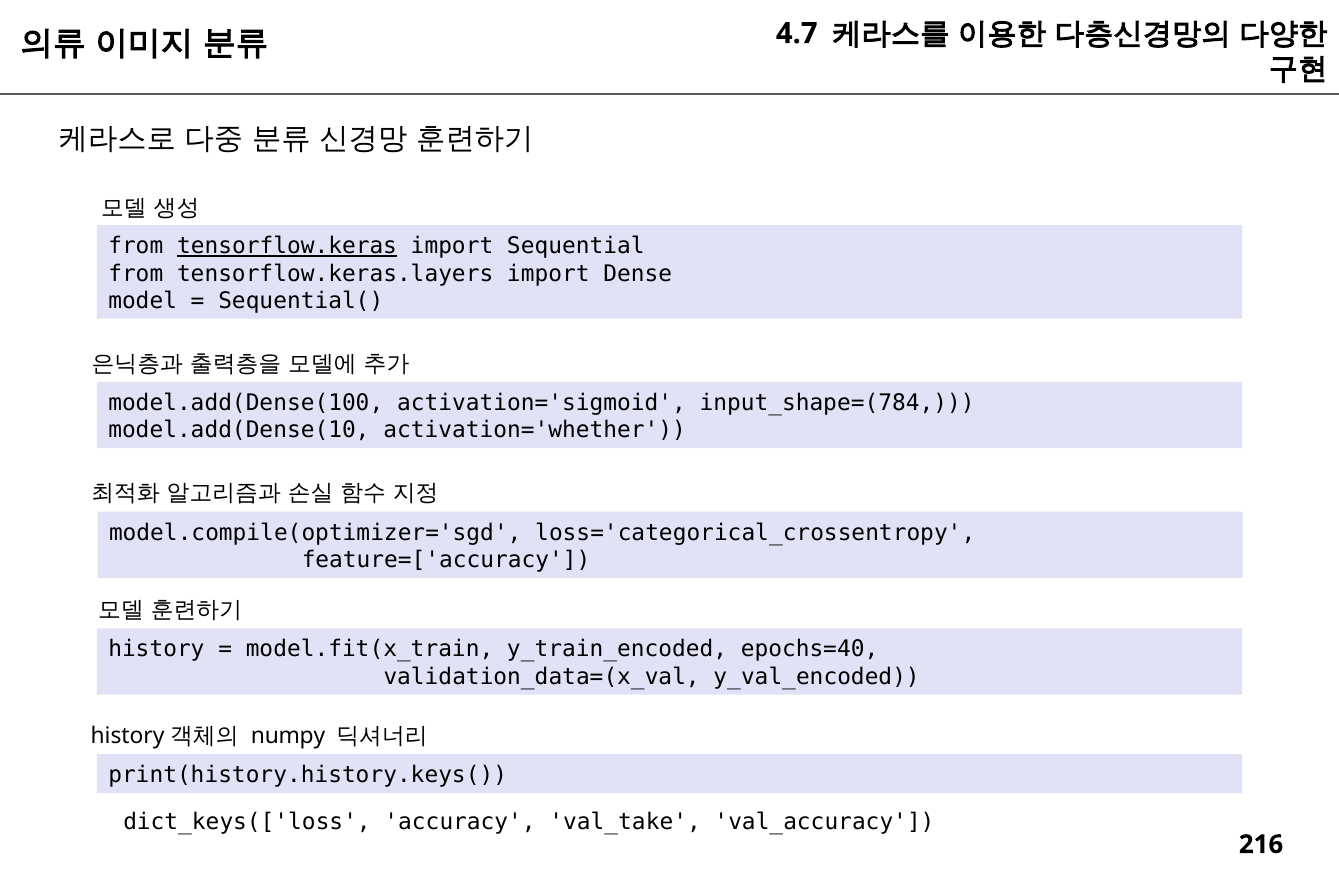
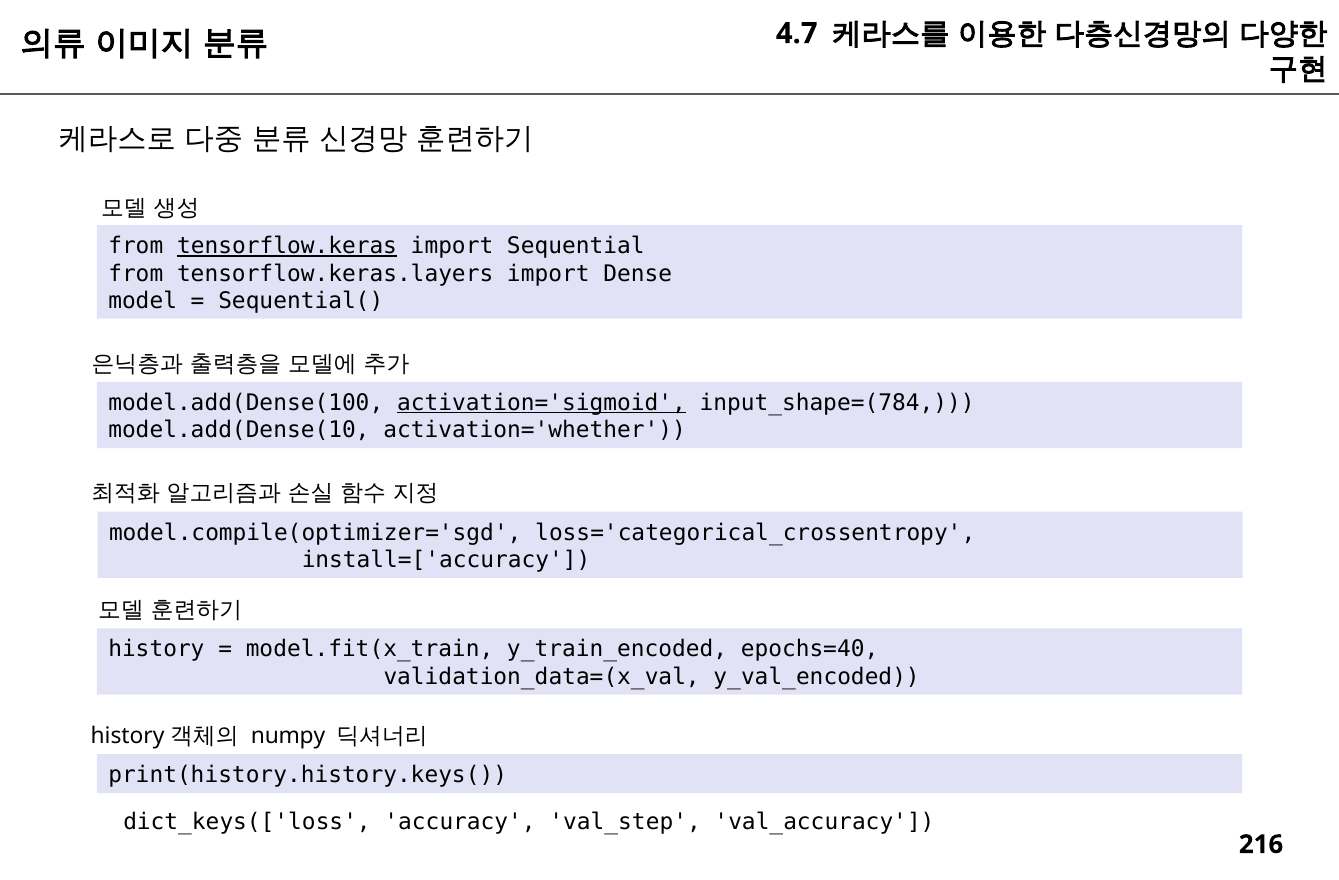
activation='sigmoid underline: none -> present
feature=['accuracy: feature=['accuracy -> install=['accuracy
val_take: val_take -> val_step
